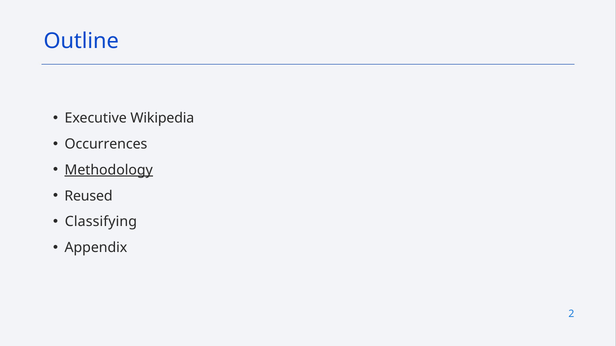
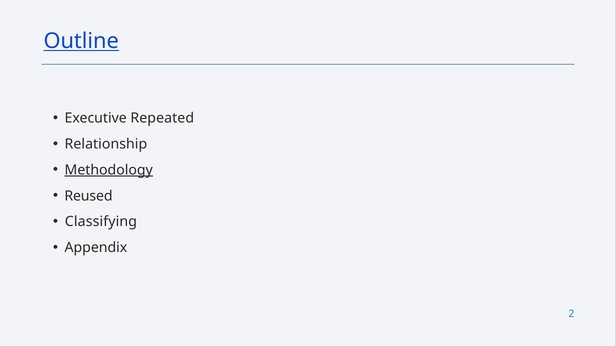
Outline underline: none -> present
Wikipedia: Wikipedia -> Repeated
Occurrences: Occurrences -> Relationship
